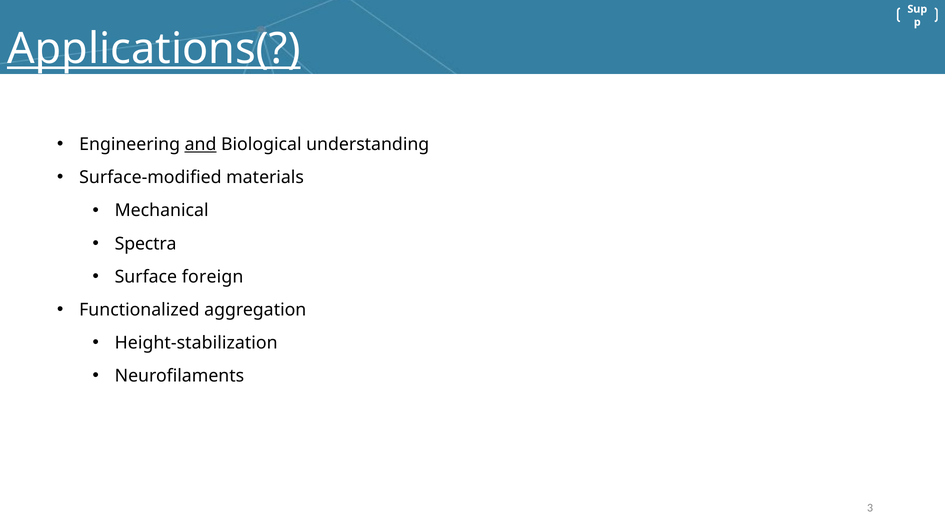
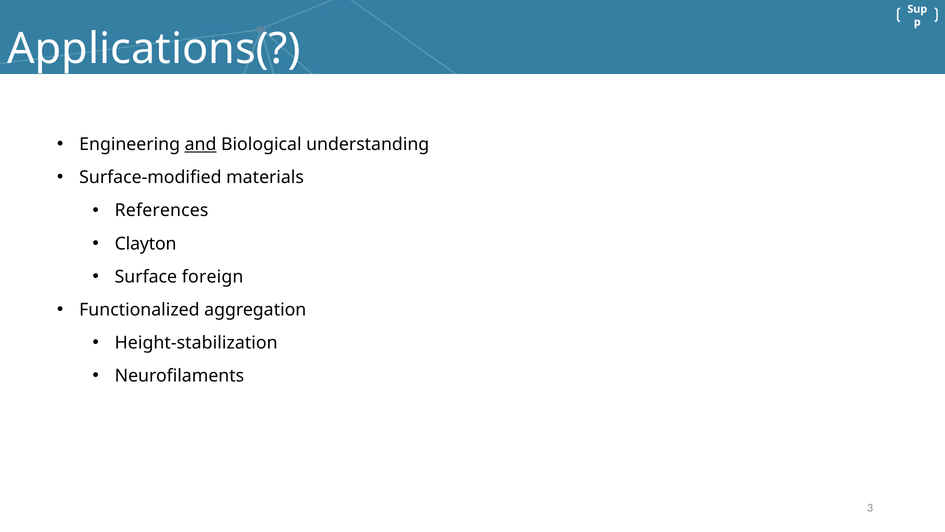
Applications( underline: present -> none
Mechanical: Mechanical -> References
Spectra: Spectra -> Clayton
